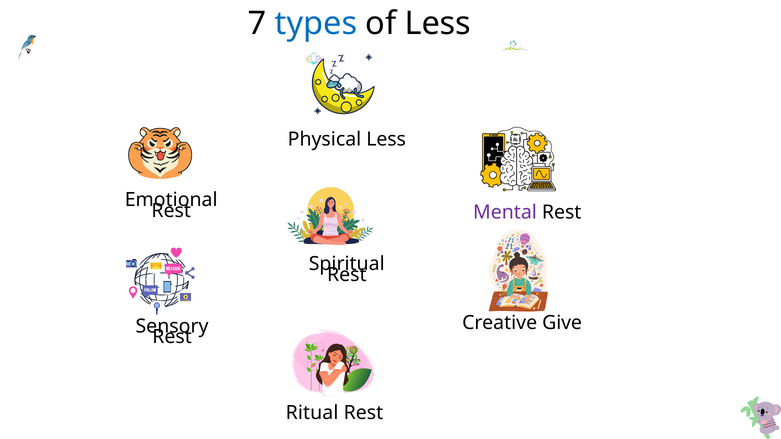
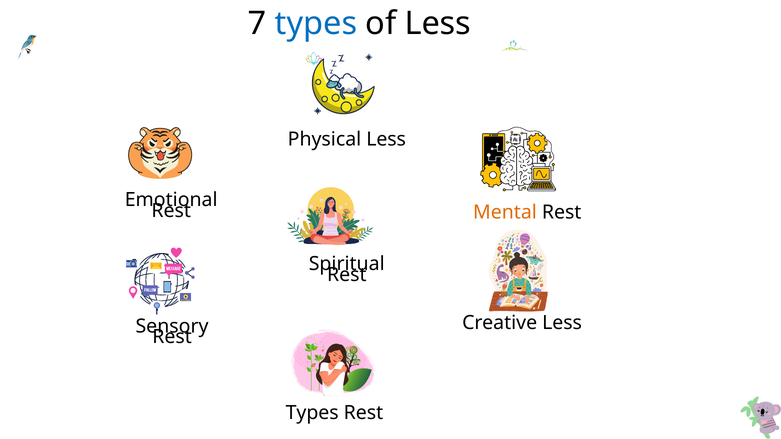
Mental colour: purple -> orange
Creative Give: Give -> Less
Ritual at (312, 413): Ritual -> Types
